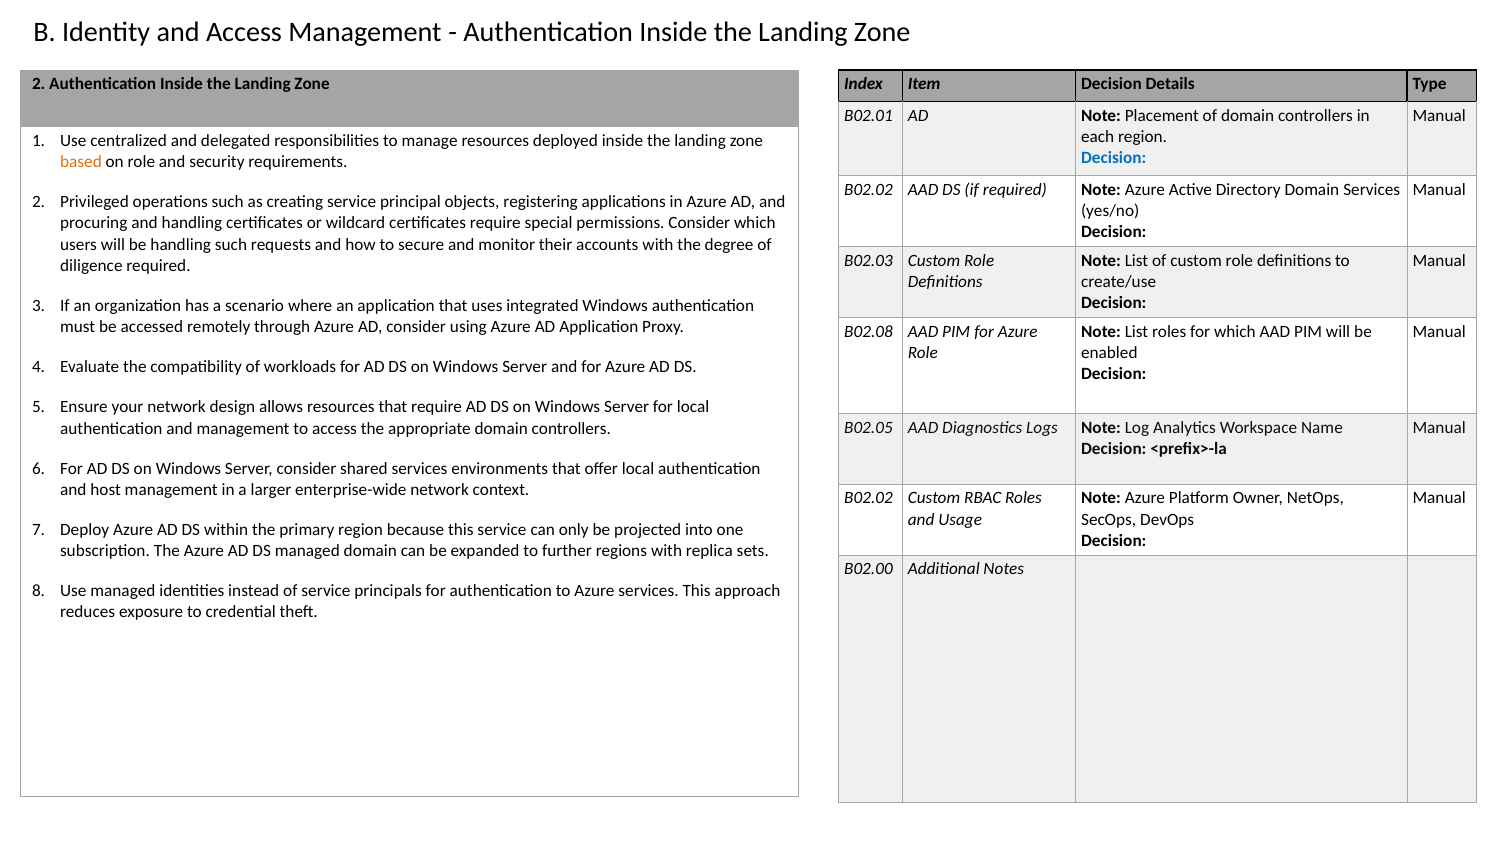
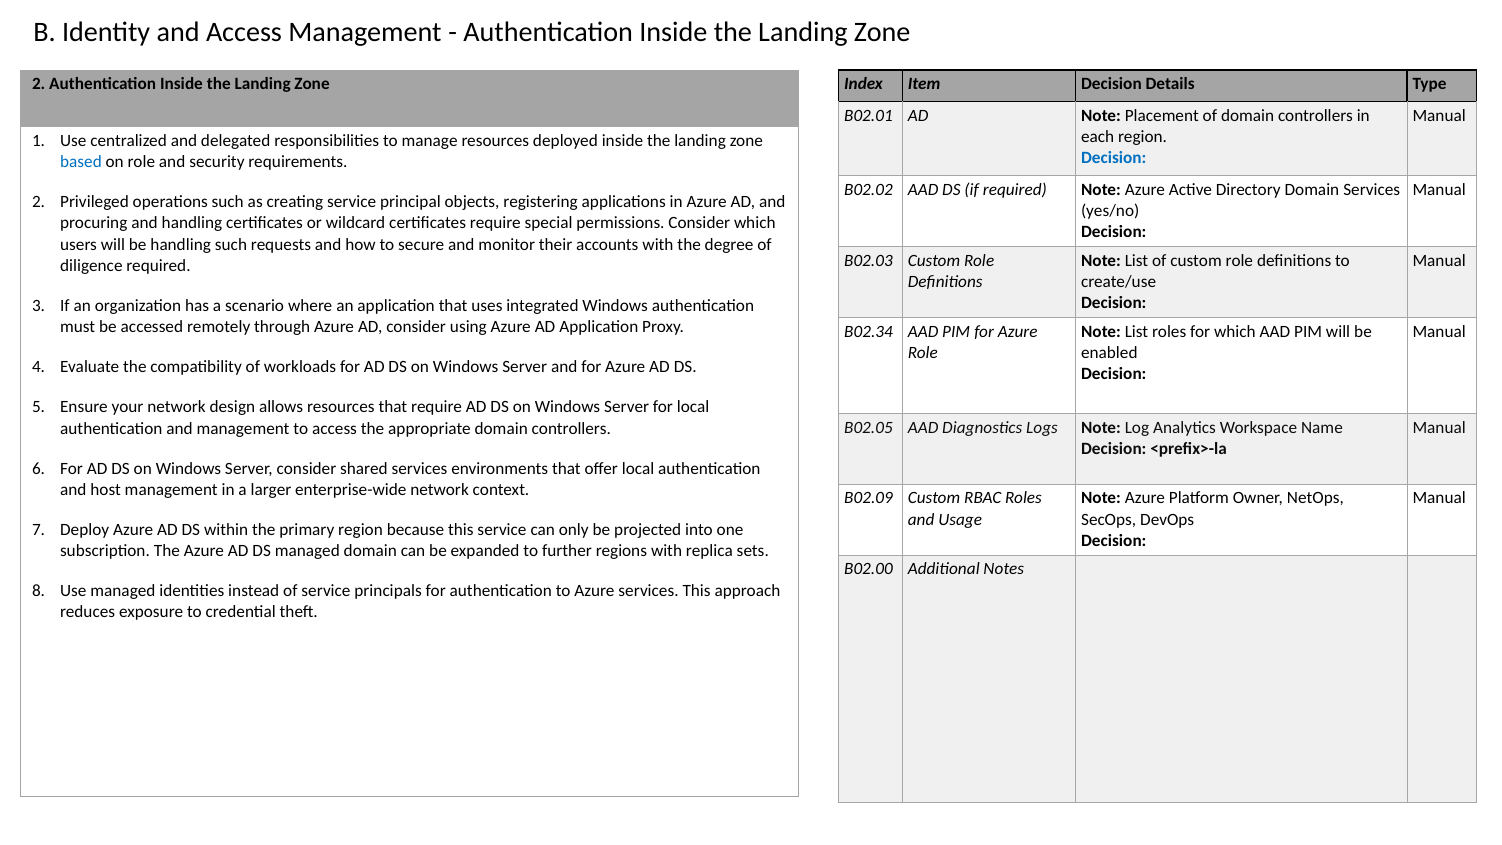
based colour: orange -> blue
B02.08: B02.08 -> B02.34
B02.02 at (869, 498): B02.02 -> B02.09
